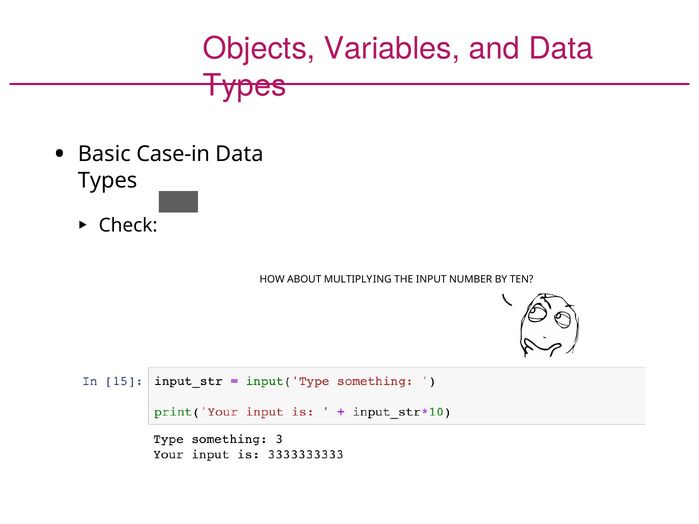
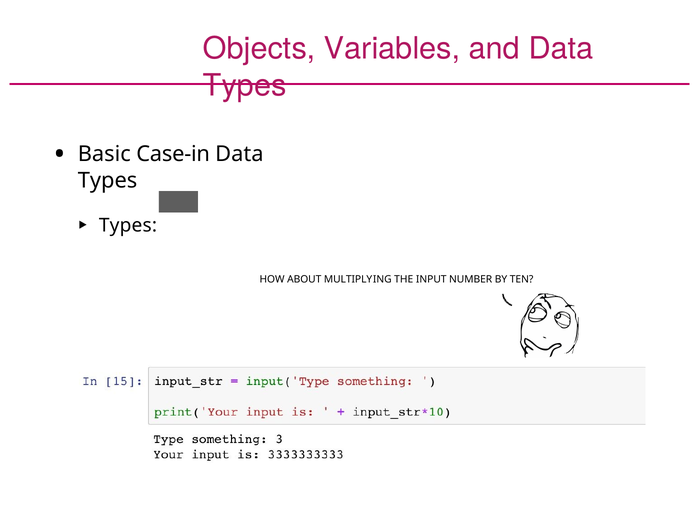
Check at (128, 226): Check -> Types
